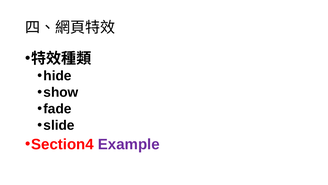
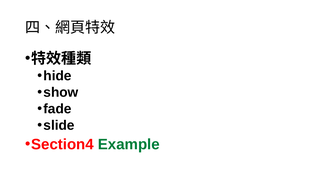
Example colour: purple -> green
